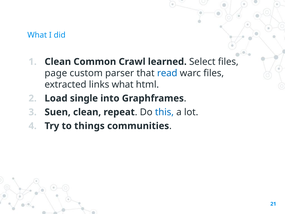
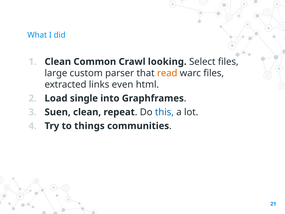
learned: learned -> looking
page: page -> large
read colour: blue -> orange
links what: what -> even
